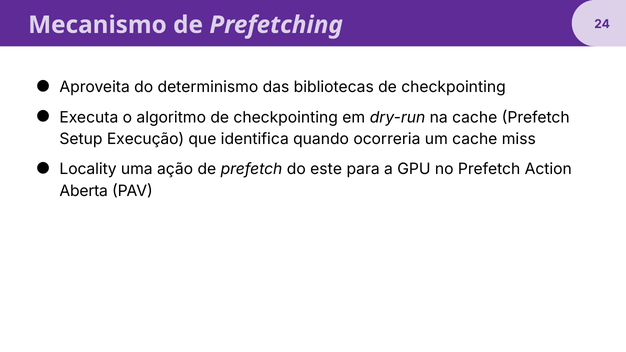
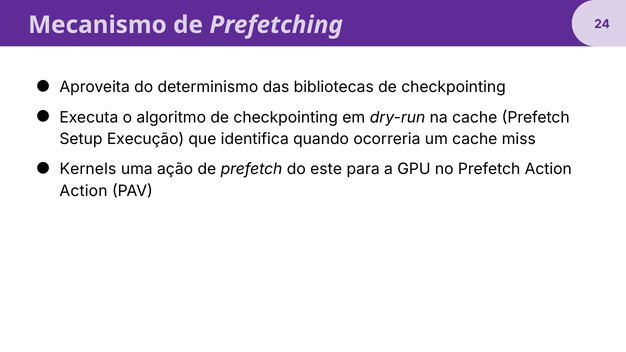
Locality: Locality -> Kernels
Aberta at (84, 191): Aberta -> Action
